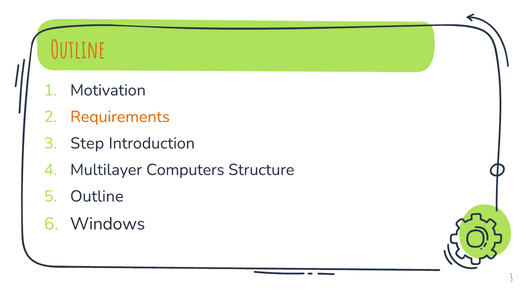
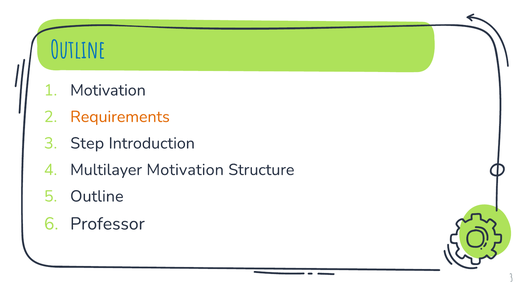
Outline at (78, 50) colour: orange -> blue
Multilayer Computers: Computers -> Motivation
Windows: Windows -> Professor
